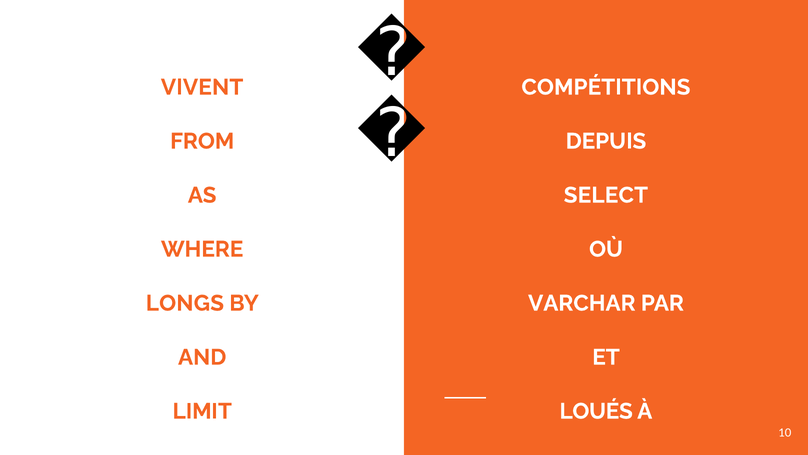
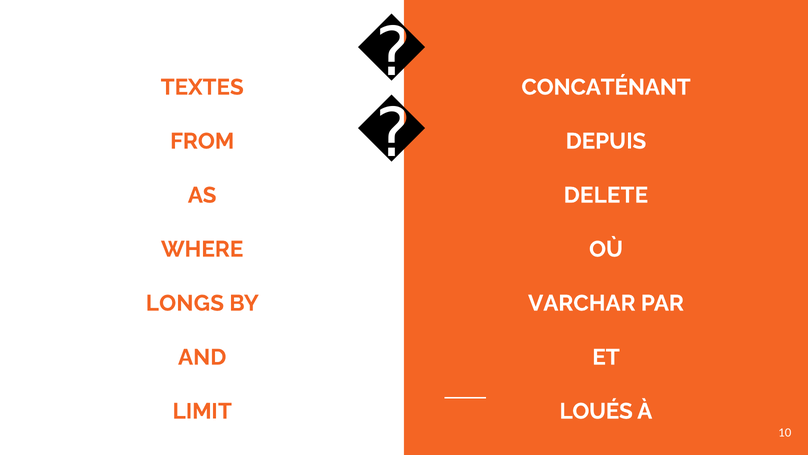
VIVENT: VIVENT -> TEXTES
COMPÉTITIONS: COMPÉTITIONS -> CONCATÉNANT
SELECT: SELECT -> DELETE
